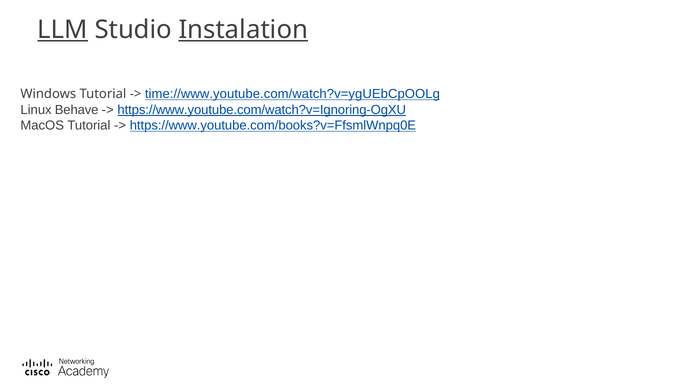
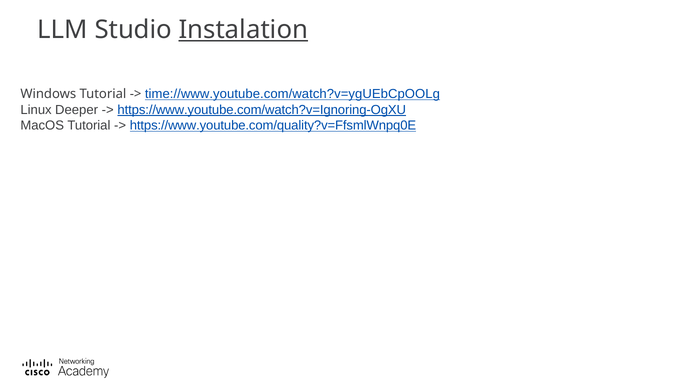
LLM underline: present -> none
Behave: Behave -> Deeper
https://www.youtube.com/books?v=FfsmlWnpq0E: https://www.youtube.com/books?v=FfsmlWnpq0E -> https://www.youtube.com/quality?v=FfsmlWnpq0E
